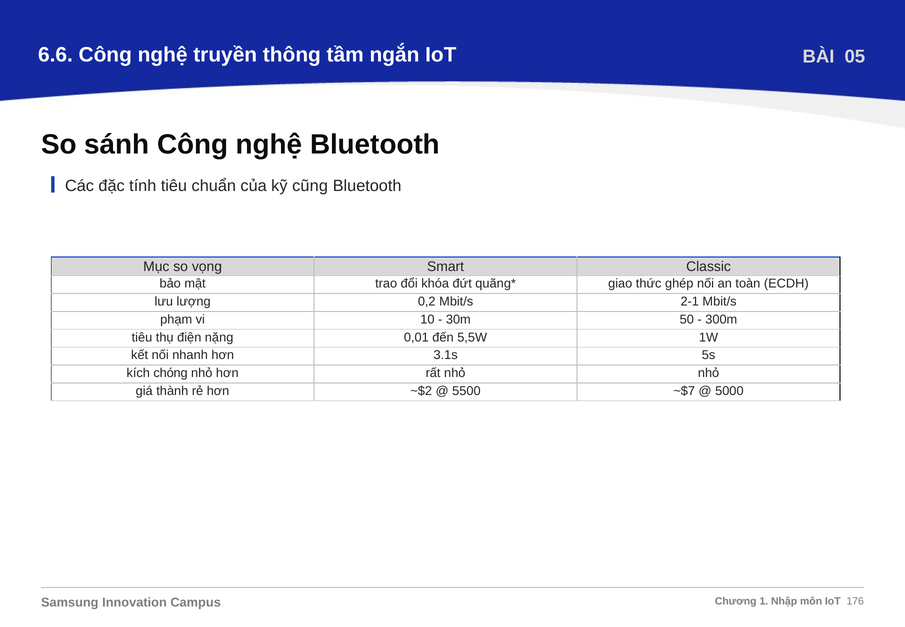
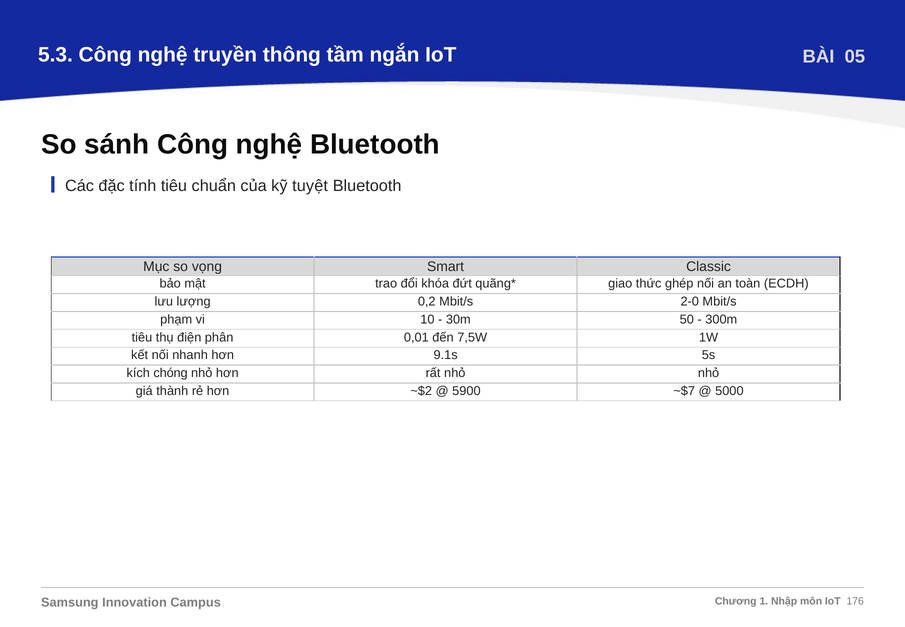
6.6: 6.6 -> 5.3
cũng: cũng -> tuyệt
2-1: 2-1 -> 2-0
nặng: nặng -> phân
5,5W: 5,5W -> 7,5W
3.1s: 3.1s -> 9.1s
5500: 5500 -> 5900
